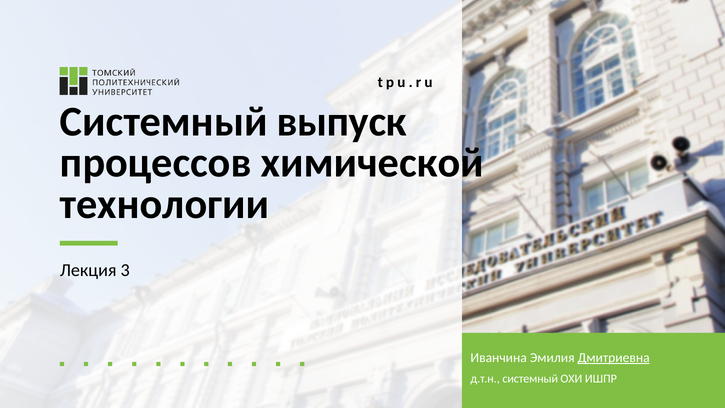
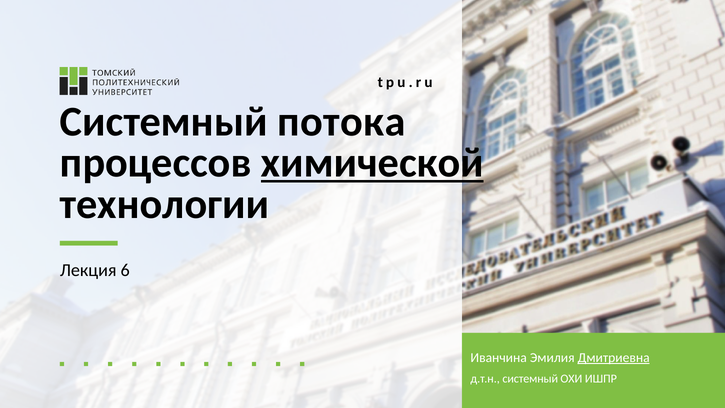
выпуск: выпуск -> потока
химической underline: none -> present
3: 3 -> 6
